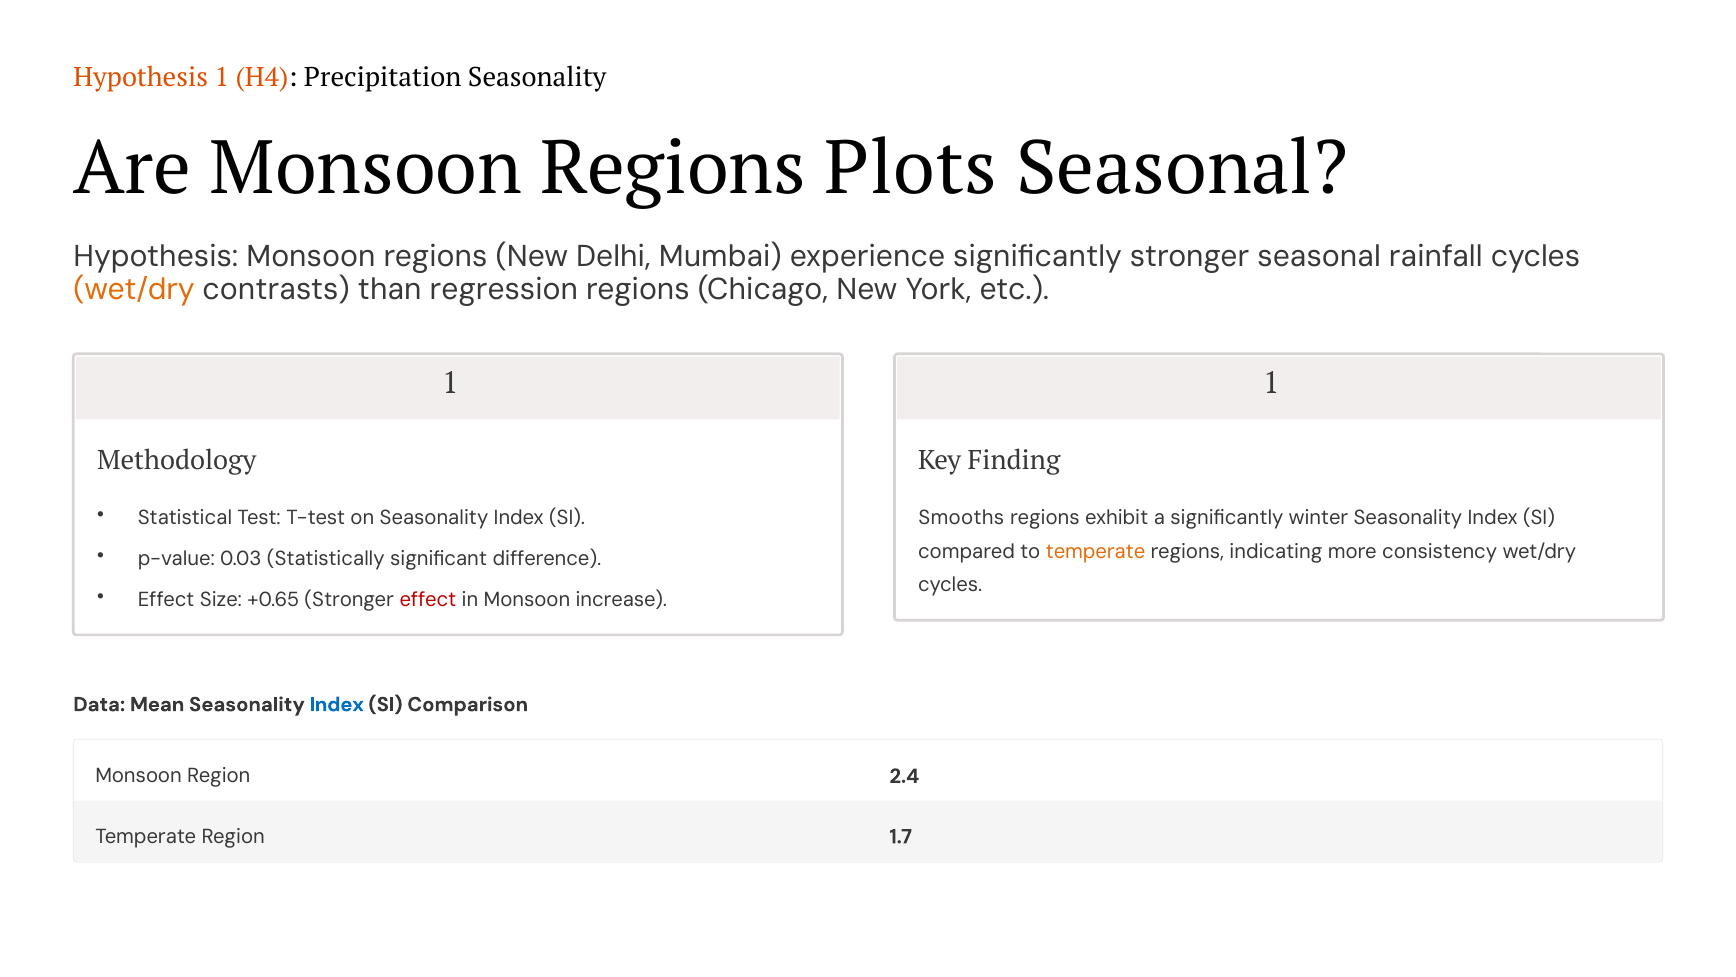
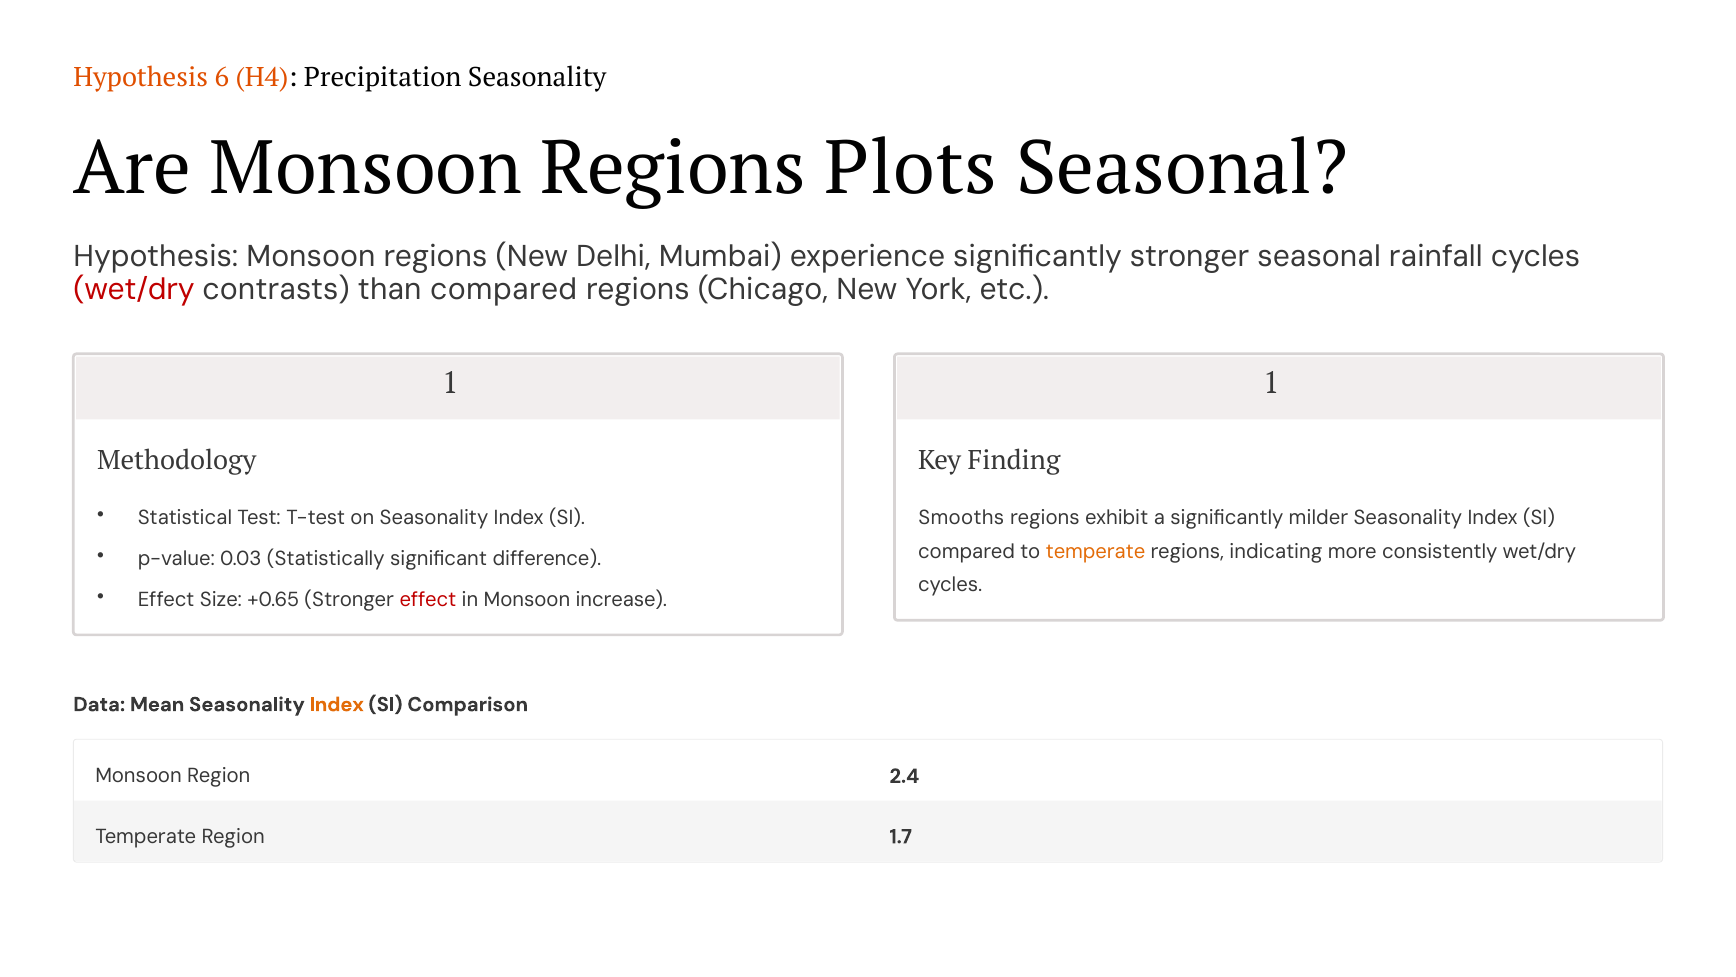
Hypothesis 1: 1 -> 6
wet/dry at (134, 290) colour: orange -> red
than regression: regression -> compared
winter: winter -> milder
consistency: consistency -> consistently
Index at (337, 704) colour: blue -> orange
